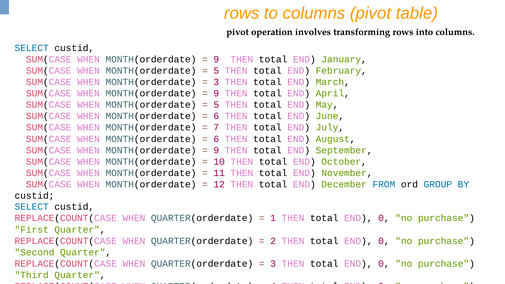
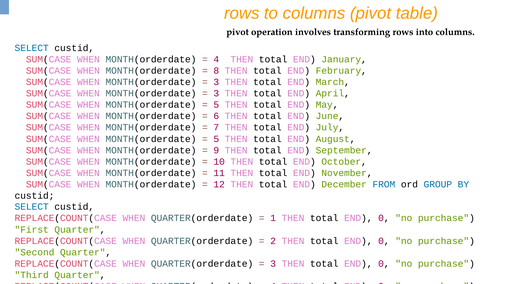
9 at (216, 59): 9 -> 4
5 at (216, 71): 5 -> 8
9 at (216, 93): 9 -> 3
6 at (216, 139): 6 -> 5
